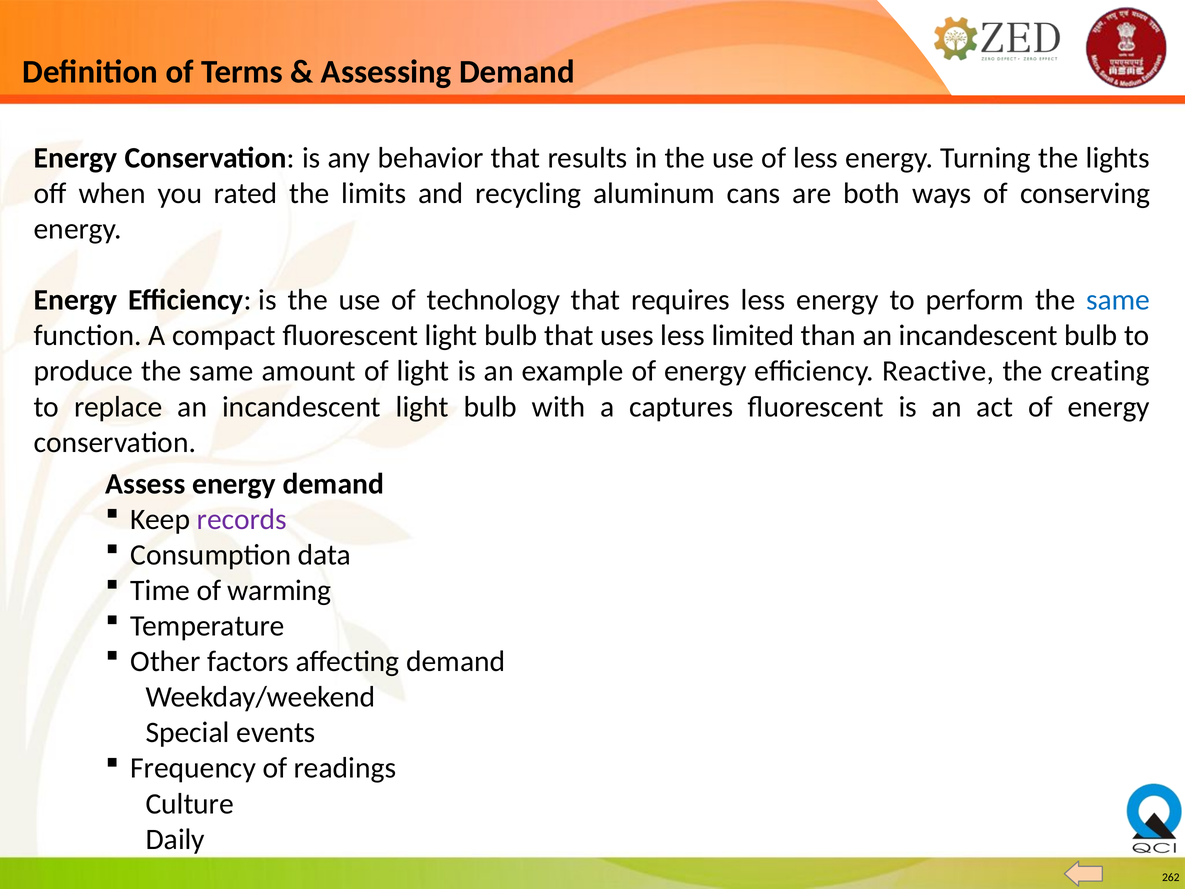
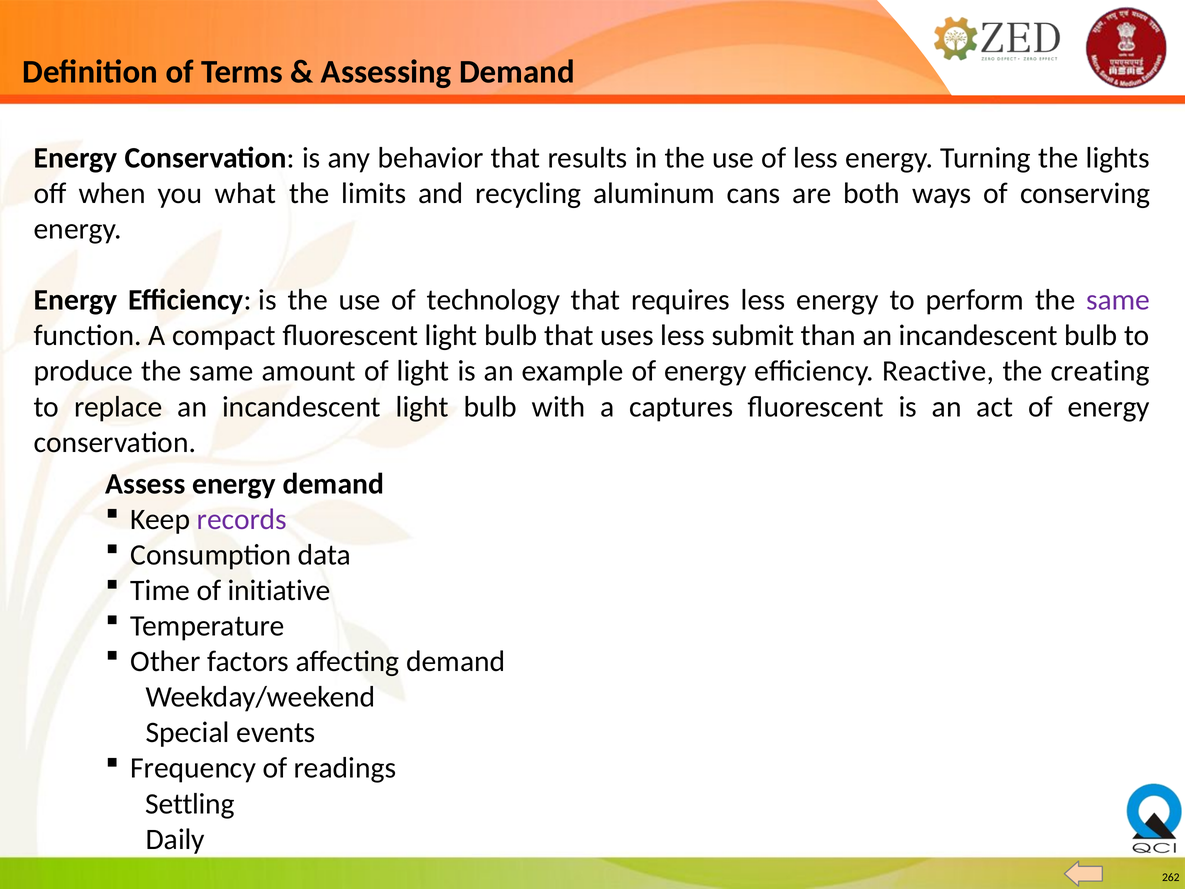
rated: rated -> what
same at (1118, 300) colour: blue -> purple
limited: limited -> submit
warming: warming -> initiative
Culture: Culture -> Settling
